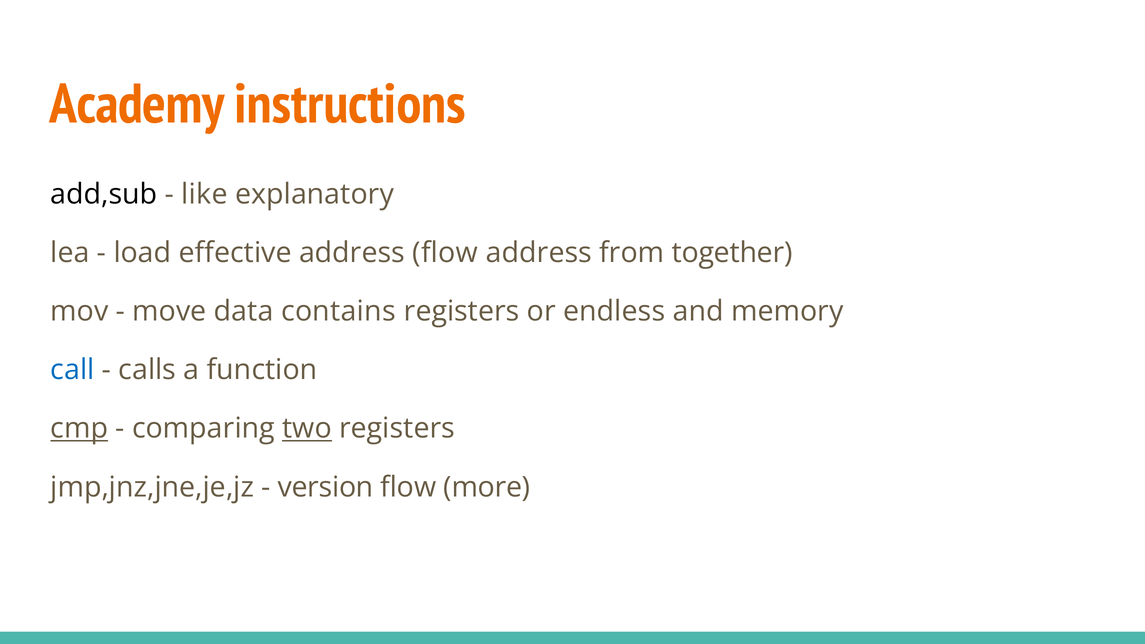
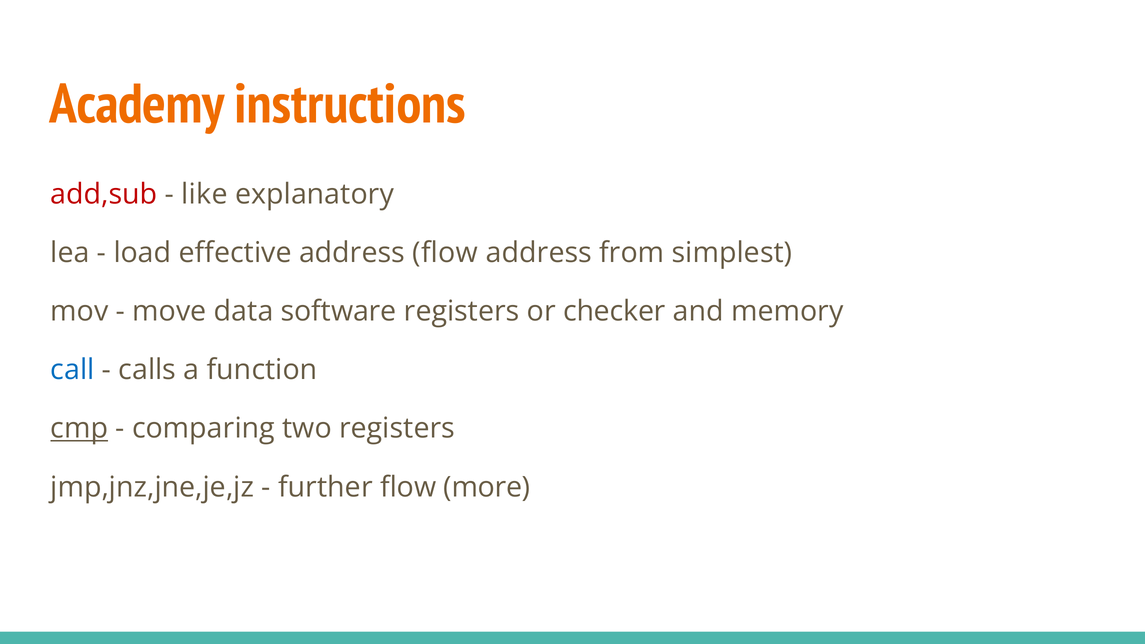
add,sub colour: black -> red
together: together -> simplest
contains: contains -> software
endless: endless -> checker
two underline: present -> none
version: version -> further
